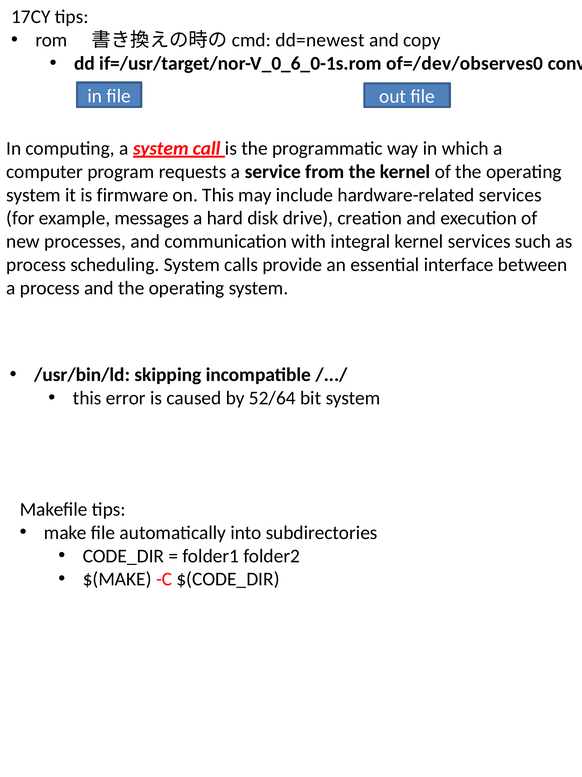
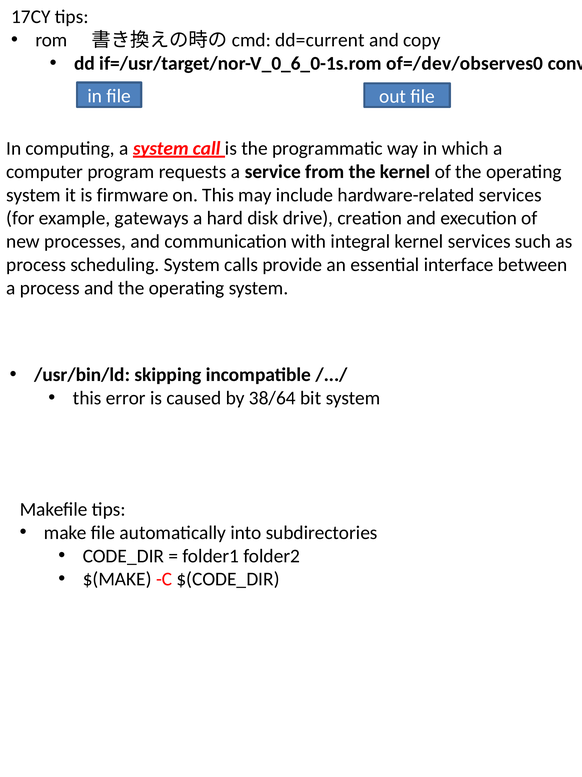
dd=newest: dd=newest -> dd=current
messages: messages -> gateways
52/64: 52/64 -> 38/64
